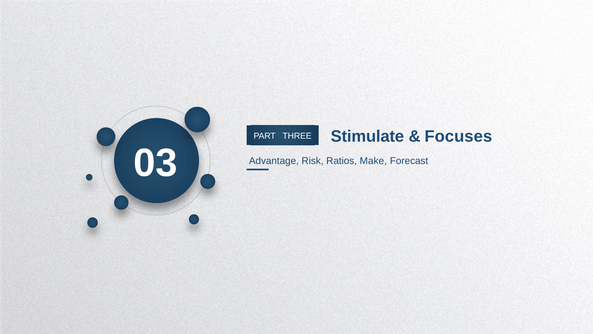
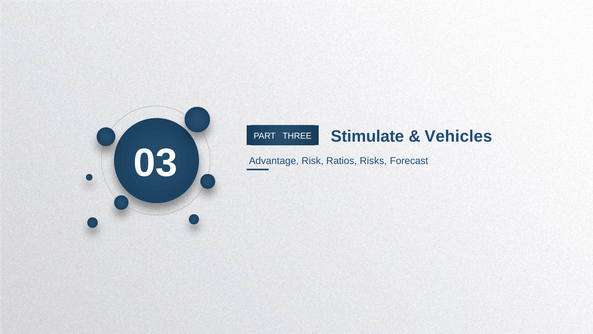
Focuses: Focuses -> Vehicles
Make: Make -> Risks
